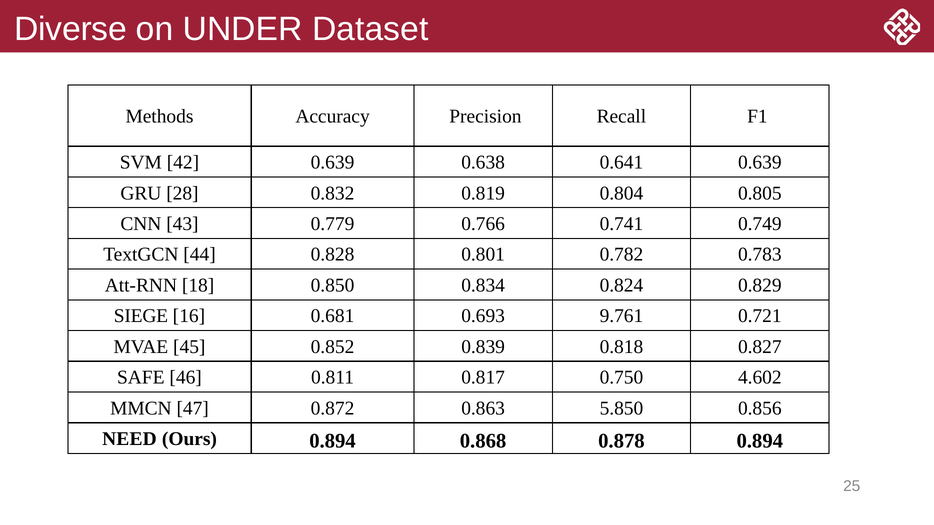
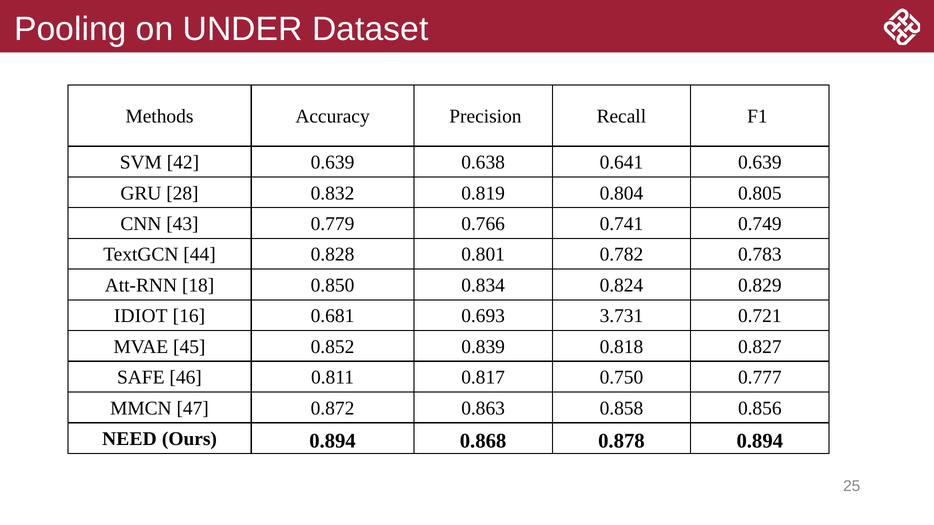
Diverse: Diverse -> Pooling
SIEGE: SIEGE -> IDIOT
9.761: 9.761 -> 3.731
4.602: 4.602 -> 0.777
5.850: 5.850 -> 0.858
